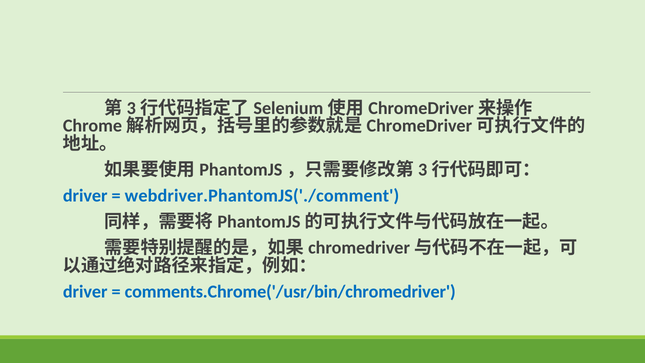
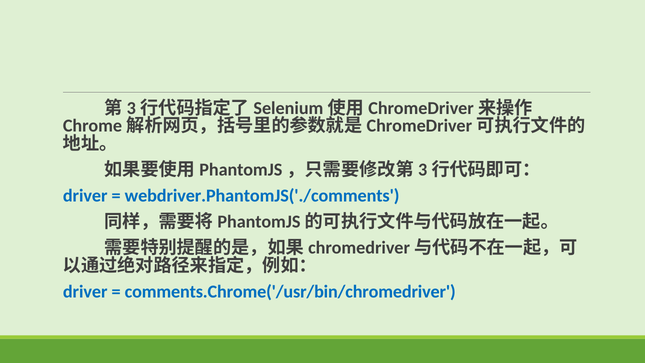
webdriver.PhantomJS('./comment: webdriver.PhantomJS('./comment -> webdriver.PhantomJS('./comments
